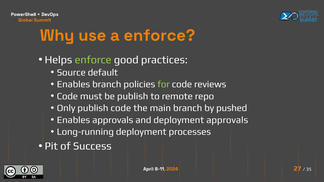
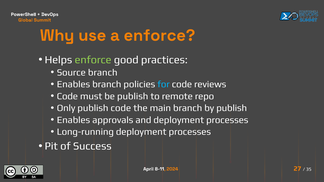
Source default: default -> branch
for colour: light green -> light blue
by pushed: pushed -> publish
and deployment approvals: approvals -> processes
